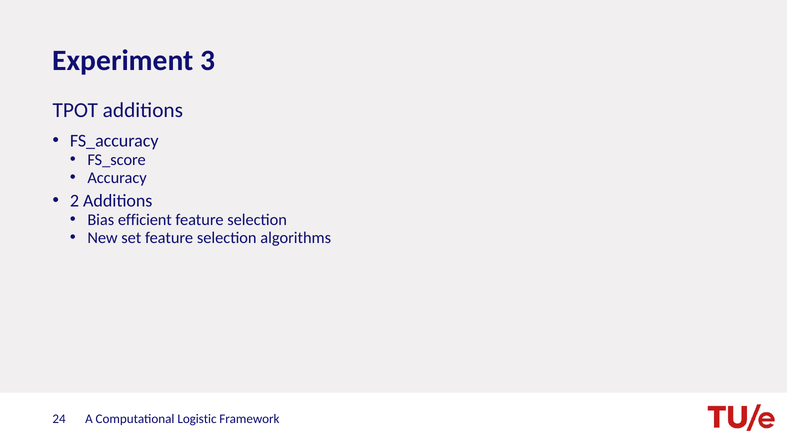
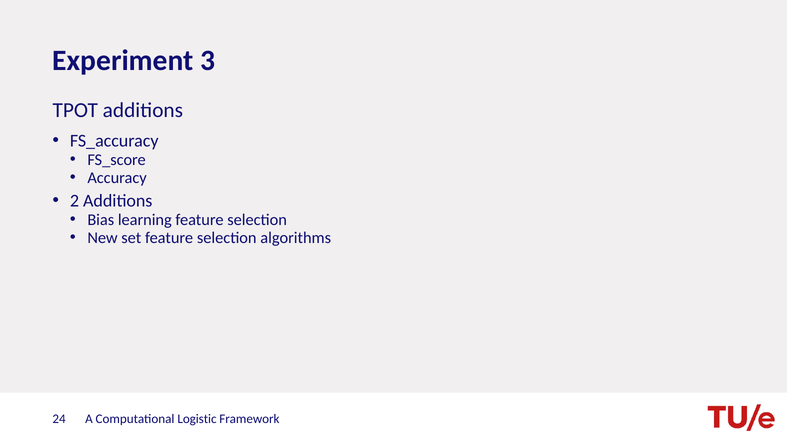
efficient: efficient -> learning
